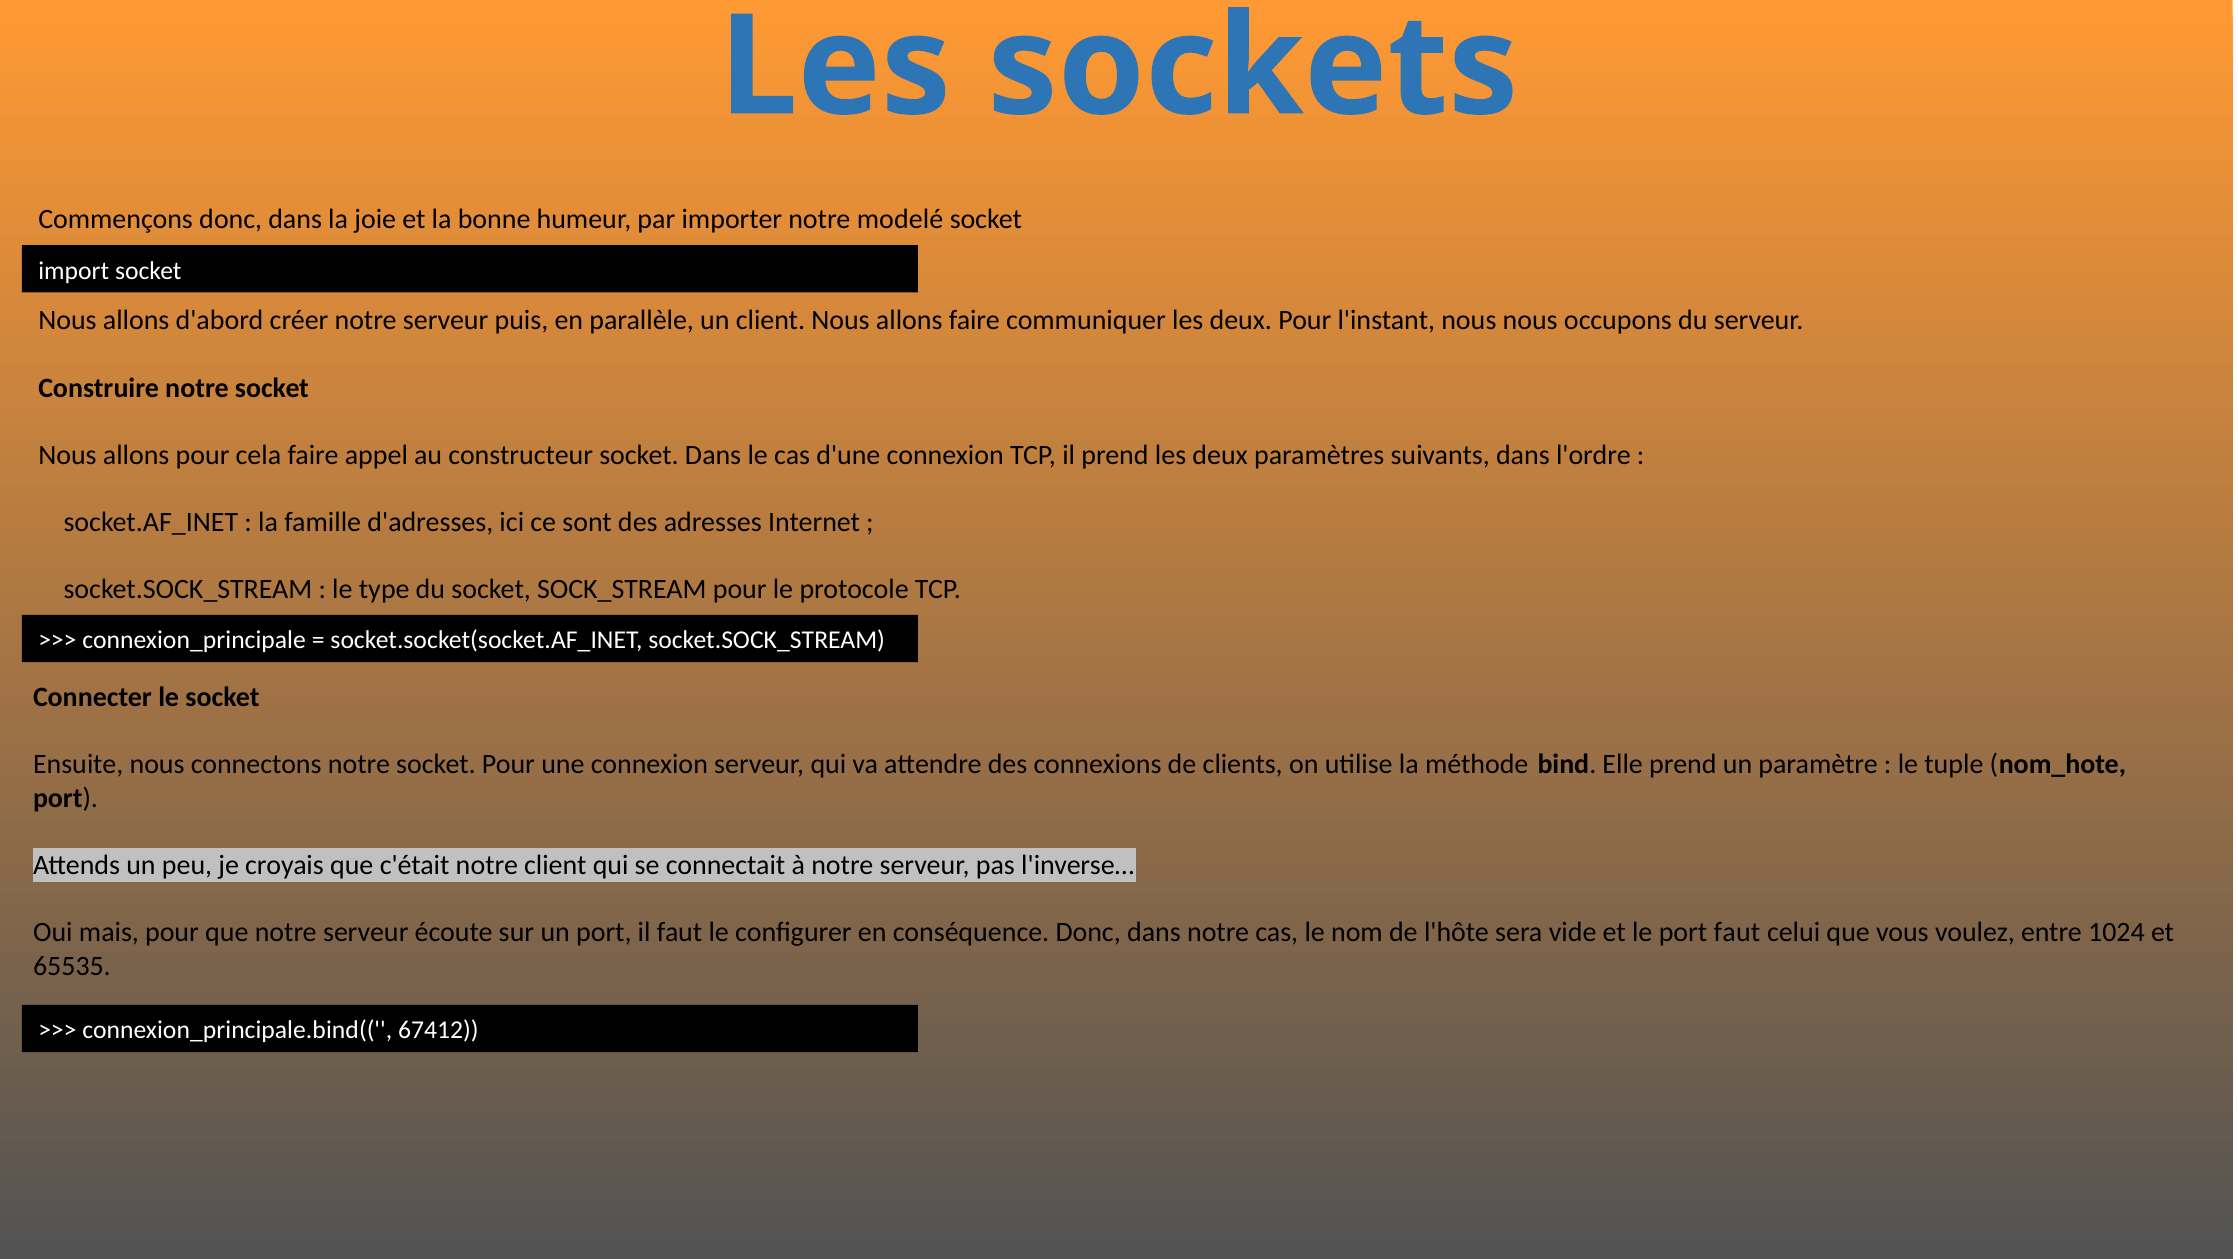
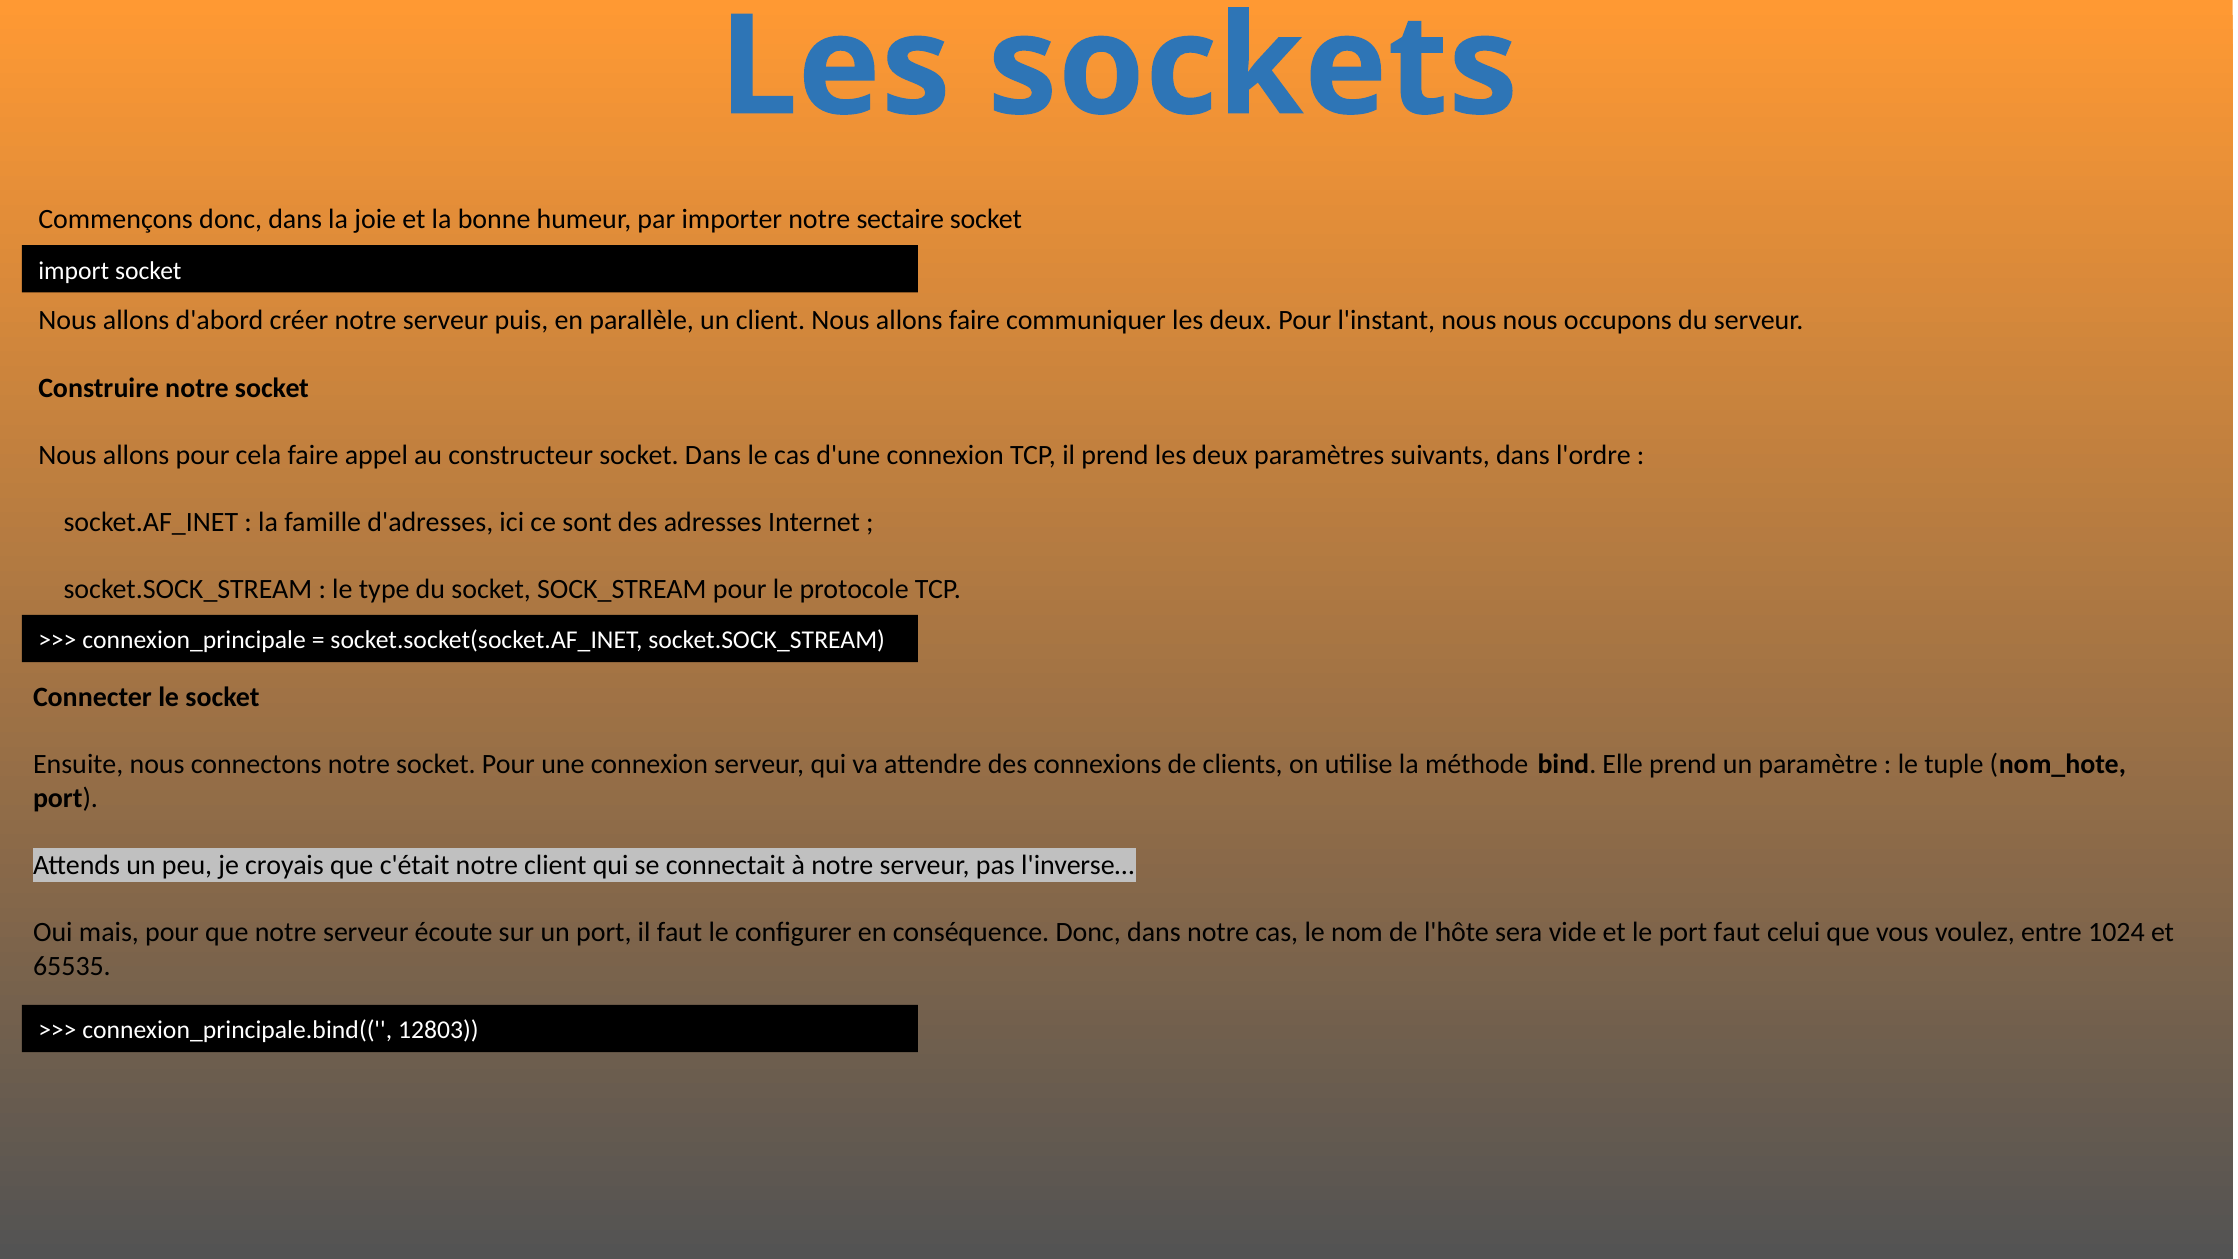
modelé: modelé -> sectaire
67412: 67412 -> 12803
